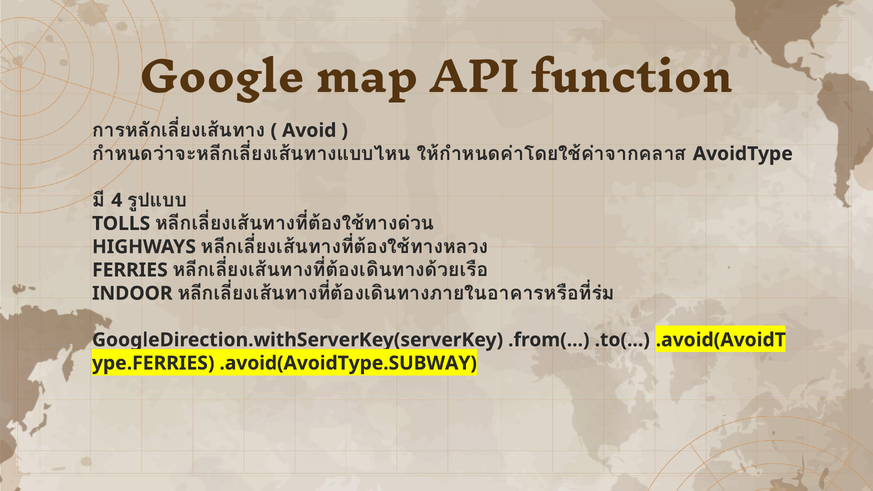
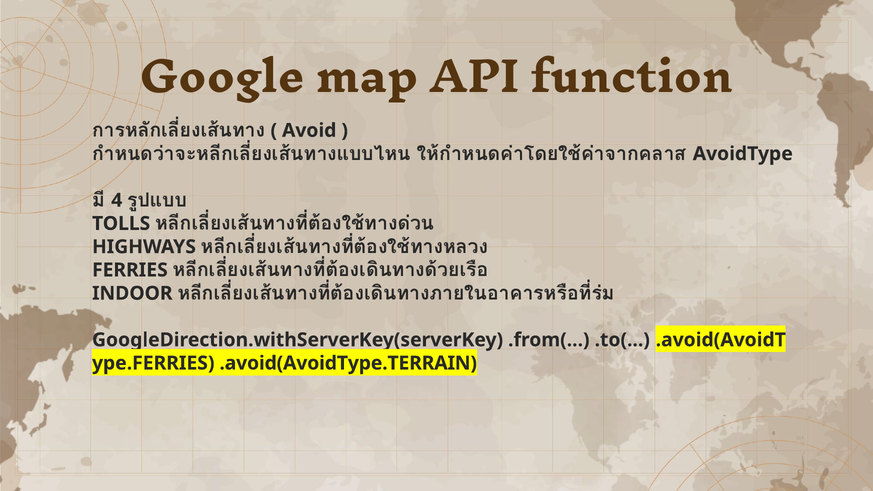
.avoid(AvoidType.SUBWAY: .avoid(AvoidType.SUBWAY -> .avoid(AvoidType.TERRAIN
